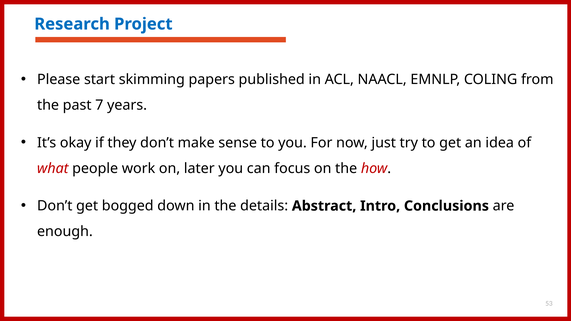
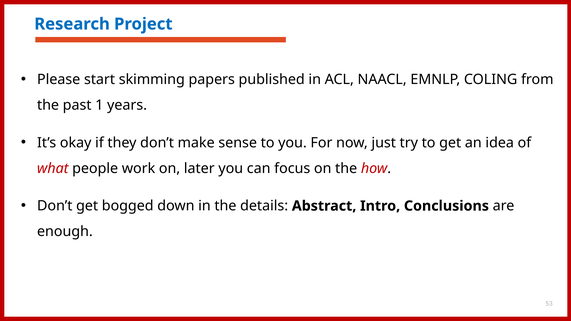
7: 7 -> 1
